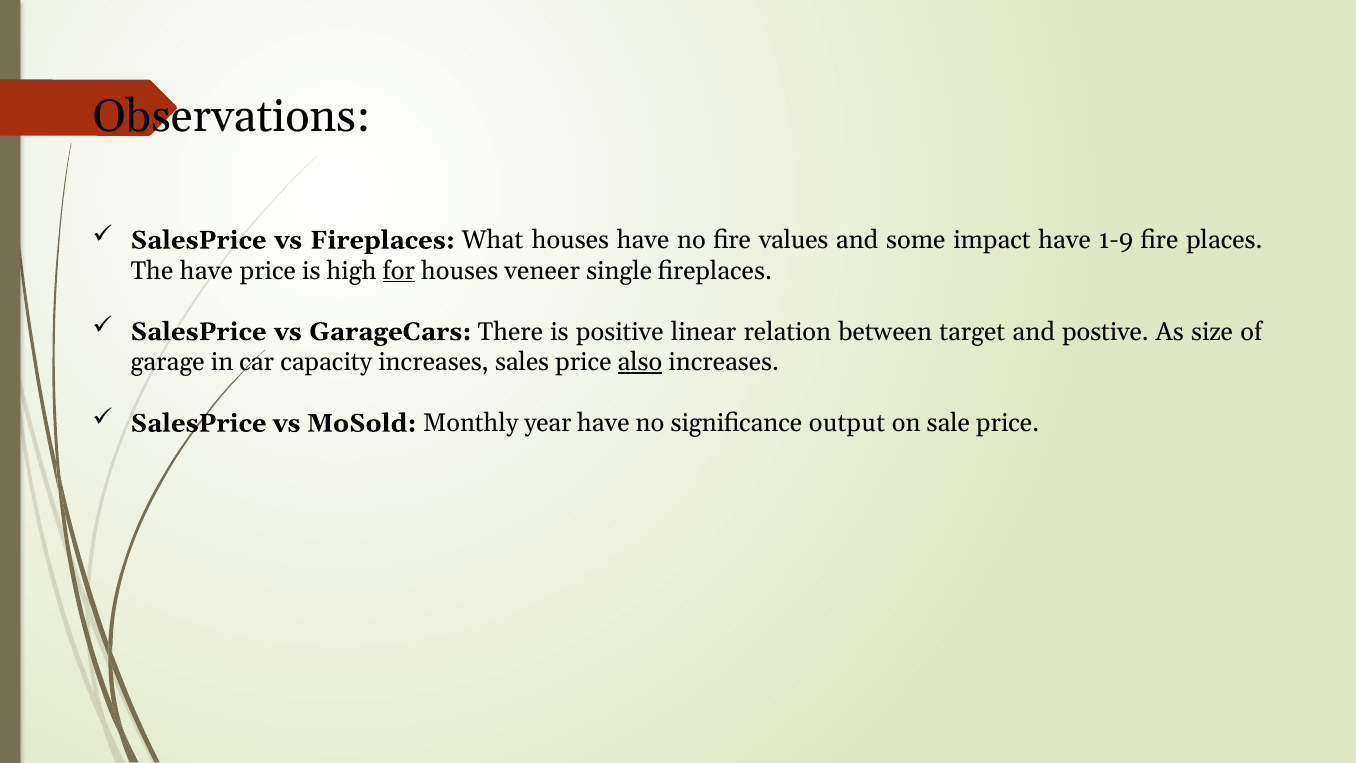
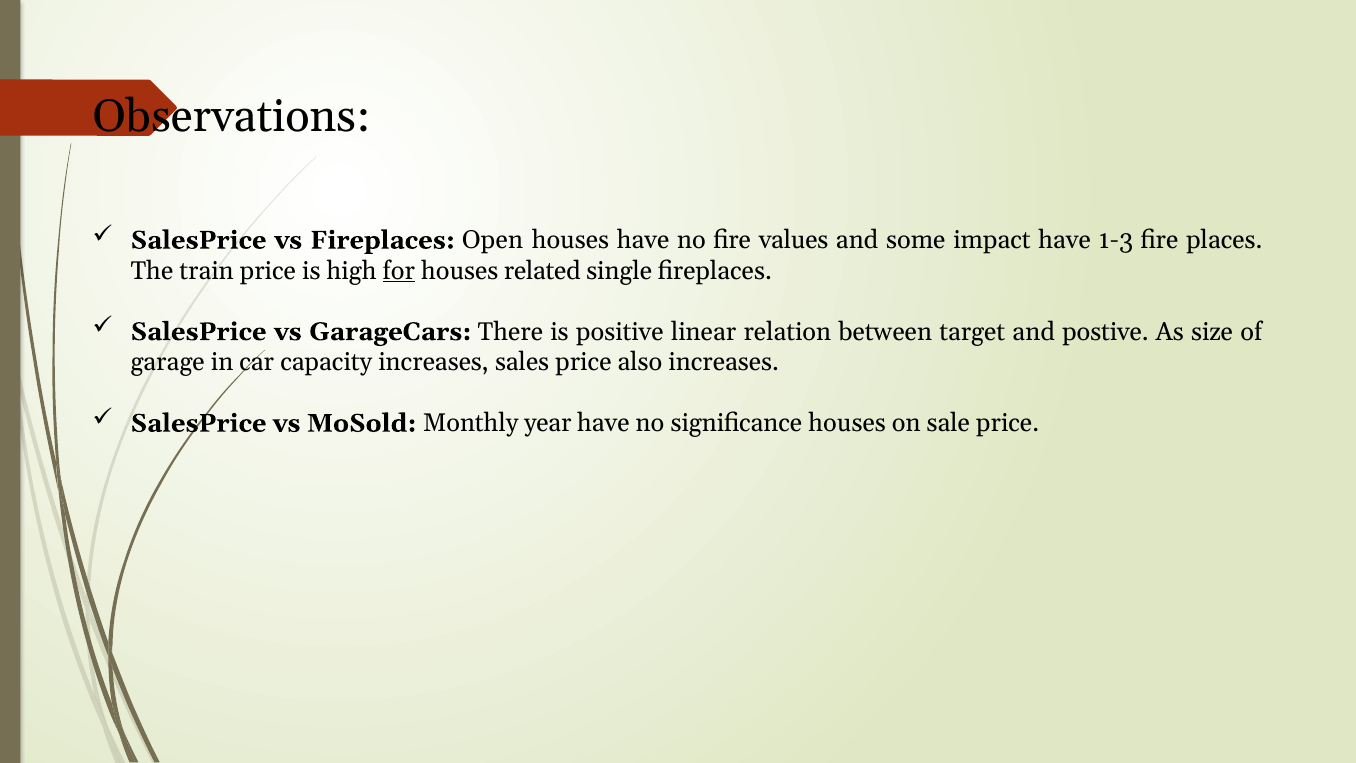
What: What -> Open
1-9: 1-9 -> 1-3
The have: have -> train
veneer: veneer -> related
also underline: present -> none
significance output: output -> houses
